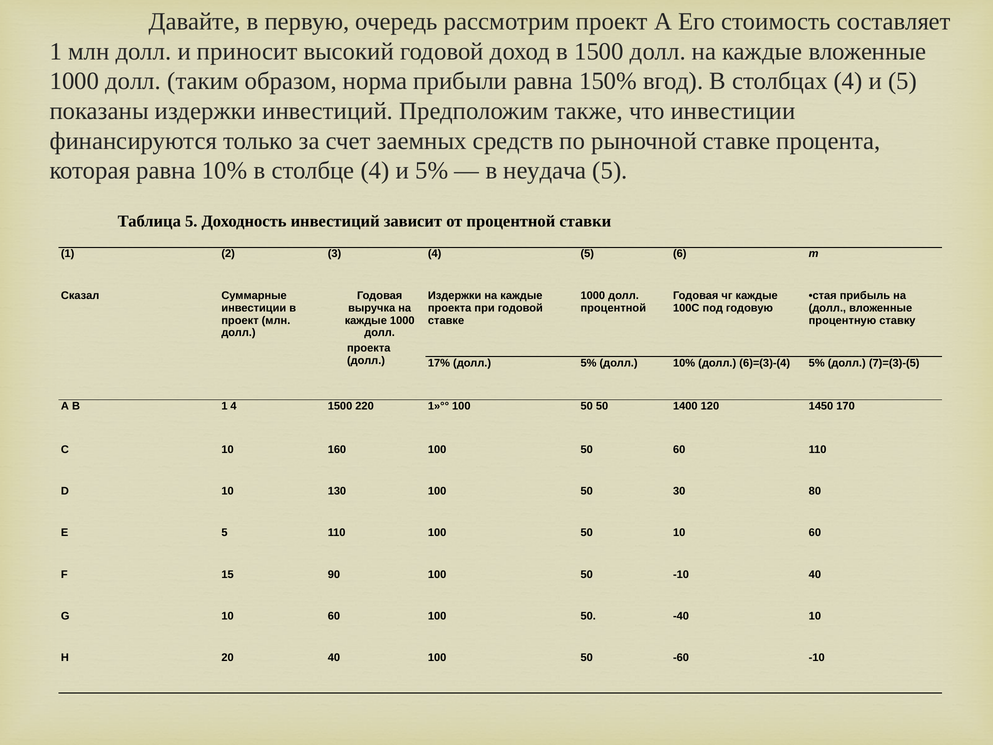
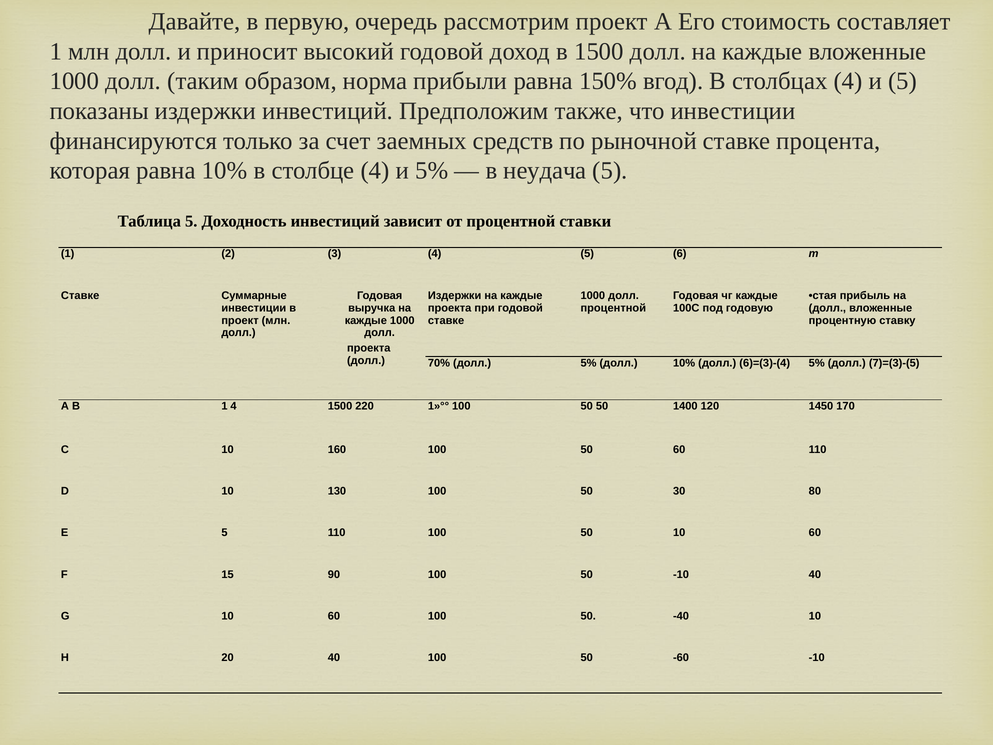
Сказал at (80, 295): Сказал -> Ставке
17%: 17% -> 70%
